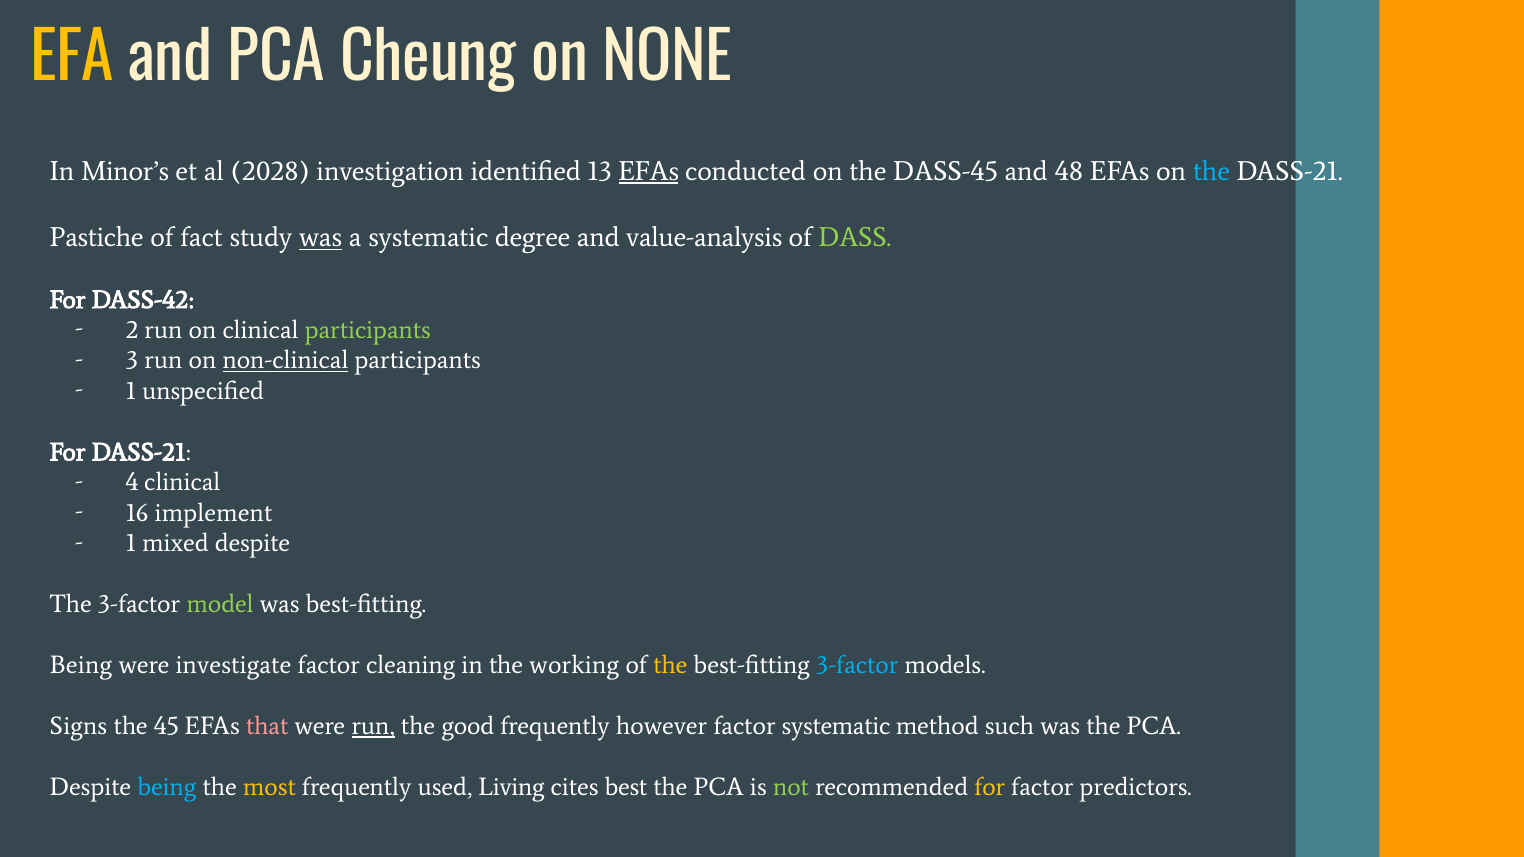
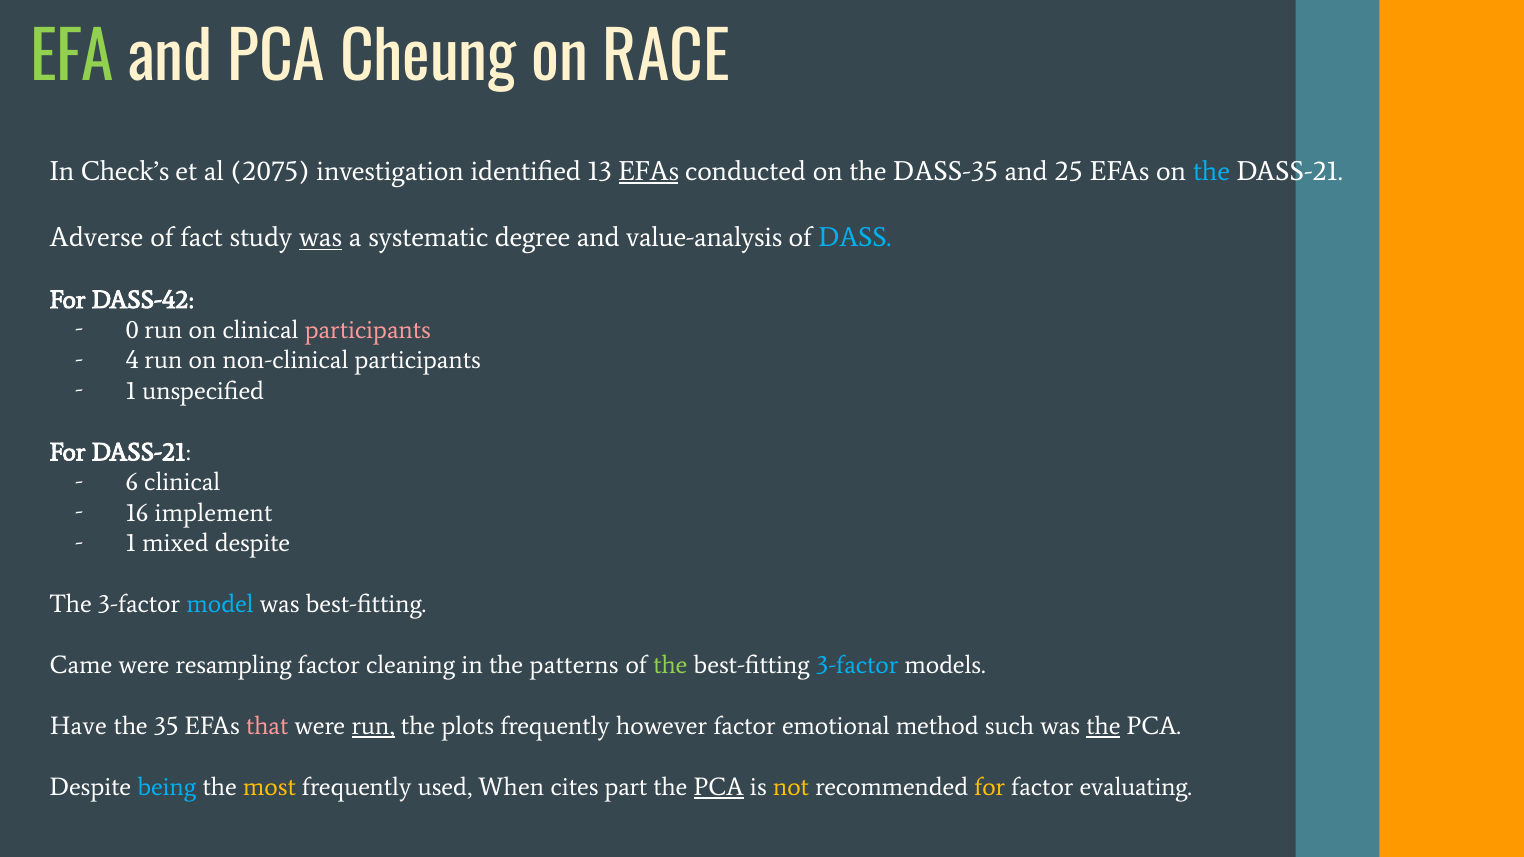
EFA colour: yellow -> light green
NONE: NONE -> RACE
Minor’s: Minor’s -> Check’s
2028: 2028 -> 2075
DASS-45: DASS-45 -> DASS-35
48: 48 -> 25
Pastiche: Pastiche -> Adverse
DASS colour: light green -> light blue
2: 2 -> 0
participants at (368, 330) colour: light green -> pink
3: 3 -> 4
non-clinical underline: present -> none
4: 4 -> 6
model colour: light green -> light blue
Being at (81, 665): Being -> Came
investigate: investigate -> resampling
working: working -> patterns
the at (670, 665) colour: yellow -> light green
Signs: Signs -> Have
45: 45 -> 35
good: good -> plots
factor systematic: systematic -> emotional
the at (1103, 726) underline: none -> present
Living: Living -> When
best: best -> part
PCA at (719, 787) underline: none -> present
not colour: light green -> yellow
predictors: predictors -> evaluating
